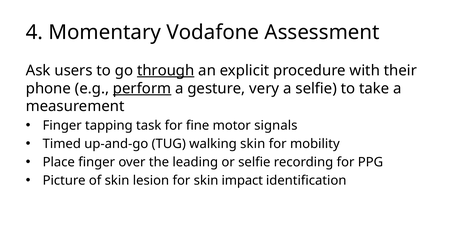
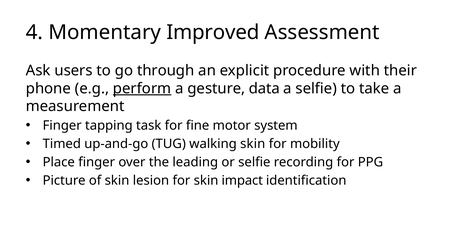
Vodafone: Vodafone -> Improved
through underline: present -> none
very: very -> data
signals: signals -> system
